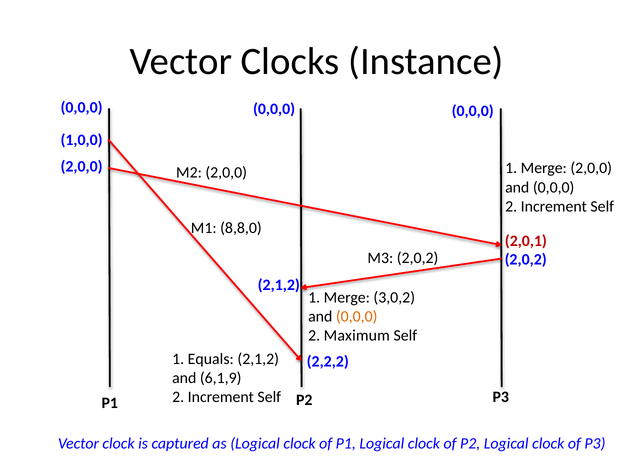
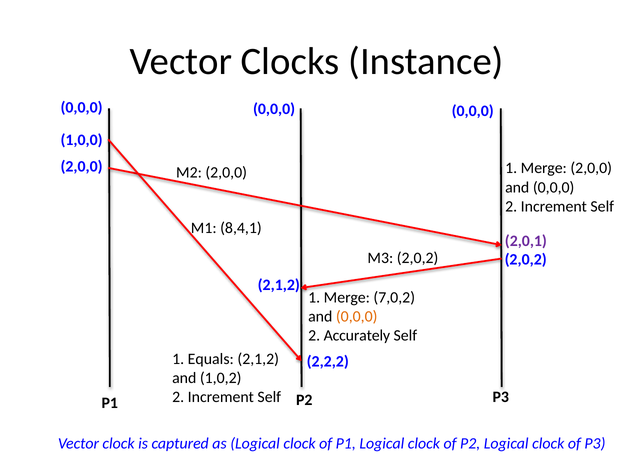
8,8,0: 8,8,0 -> 8,4,1
2,0,1 colour: red -> purple
3,0,2: 3,0,2 -> 7,0,2
Maximum: Maximum -> Accurately
6,1,9: 6,1,9 -> 1,0,2
